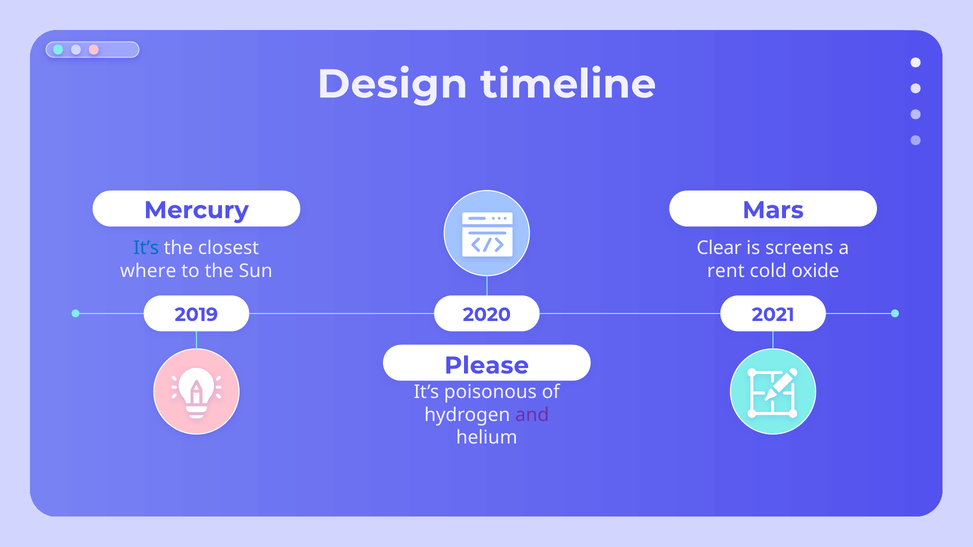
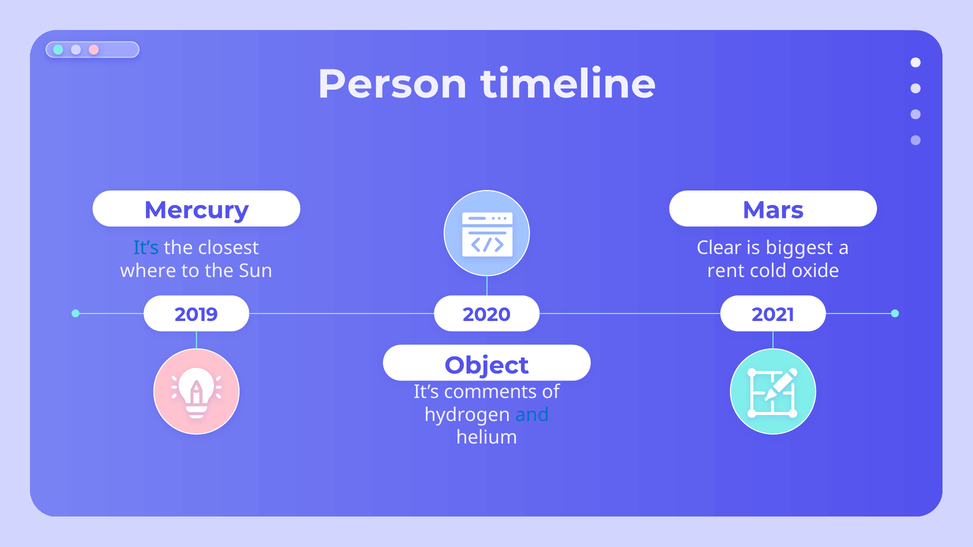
Design: Design -> Person
screens: screens -> biggest
Please: Please -> Object
poisonous: poisonous -> comments
and colour: purple -> blue
